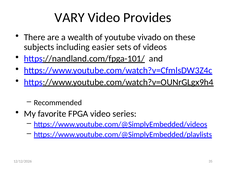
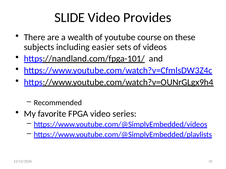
VARY: VARY -> SLIDE
vivado: vivado -> course
